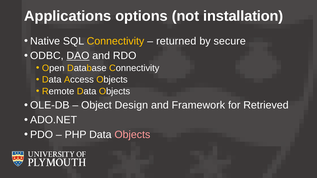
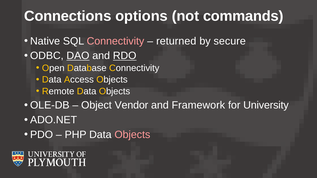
Applications: Applications -> Connections
installation: installation -> commands
Connectivity at (115, 41) colour: yellow -> pink
RDO underline: none -> present
Design: Design -> Vendor
Retrieved: Retrieved -> University
